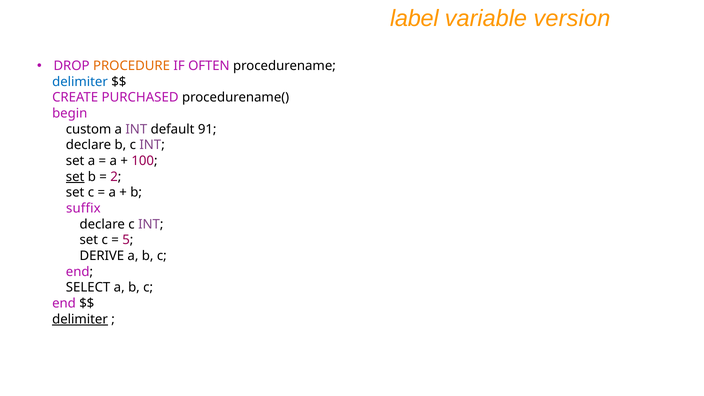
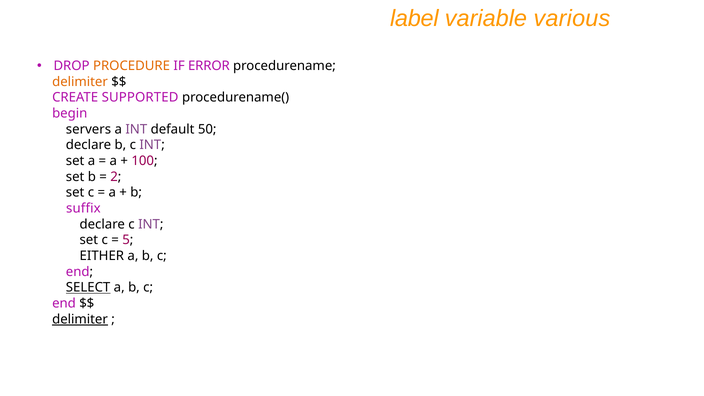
version: version -> various
OFTEN: OFTEN -> ERROR
delimiter at (80, 82) colour: blue -> orange
PURCHASED: PURCHASED -> SUPPORTED
custom: custom -> servers
91: 91 -> 50
set at (75, 177) underline: present -> none
DERIVE: DERIVE -> EITHER
SELECT underline: none -> present
